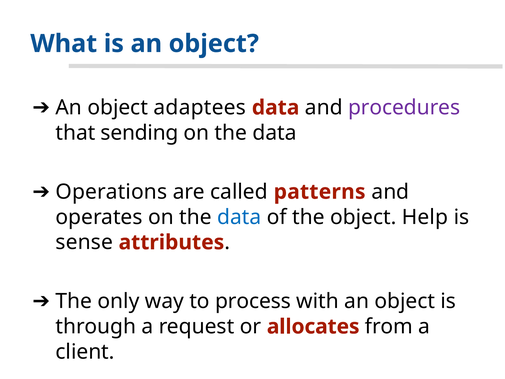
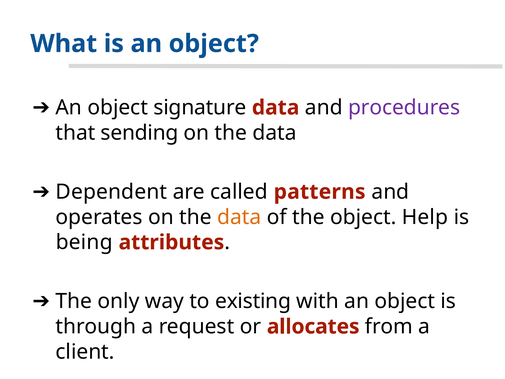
adaptees: adaptees -> signature
Operations: Operations -> Dependent
data at (239, 217) colour: blue -> orange
sense: sense -> being
process: process -> existing
